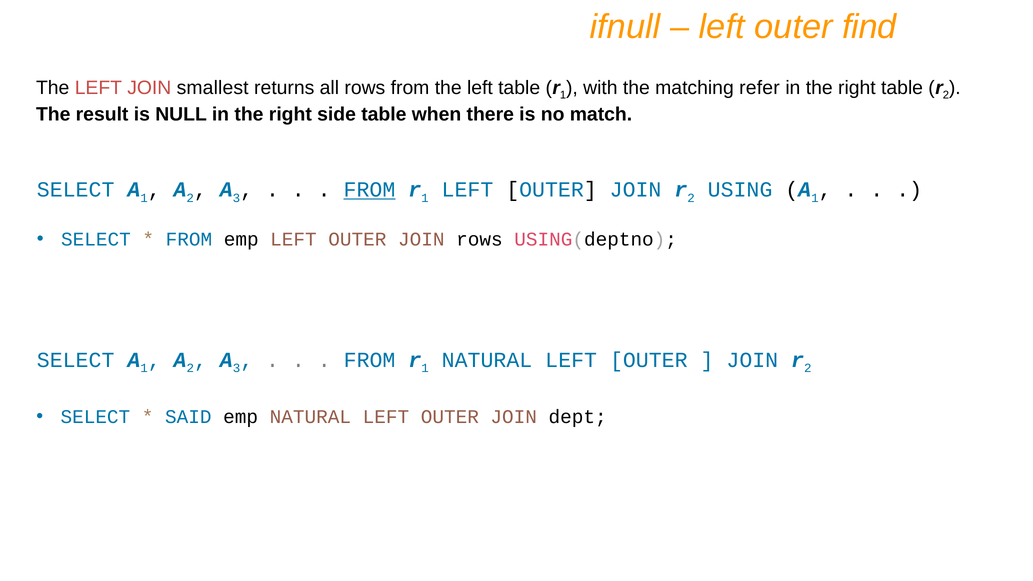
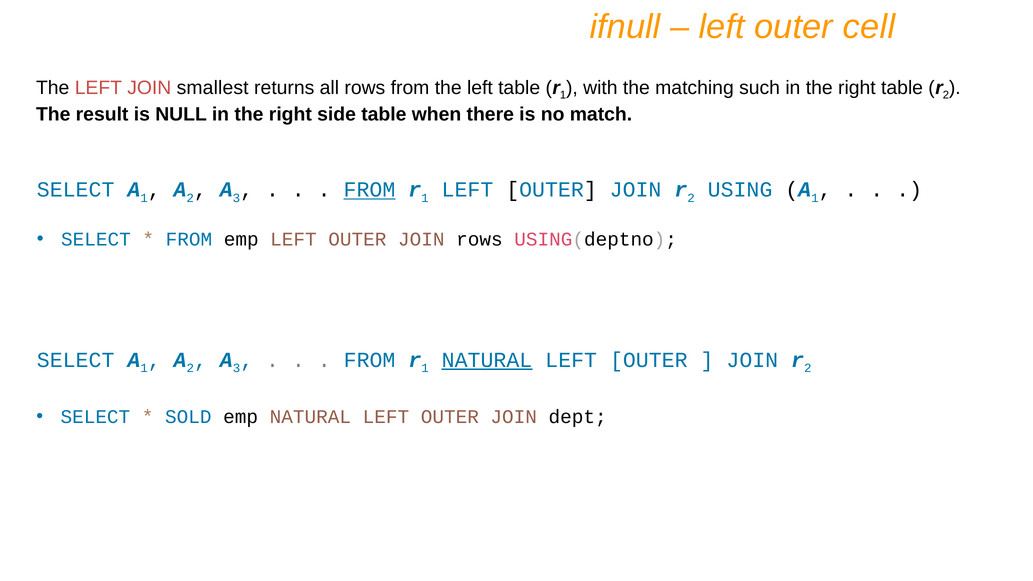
find: find -> cell
refer: refer -> such
NATURAL at (487, 360) underline: none -> present
SAID: SAID -> SOLD
